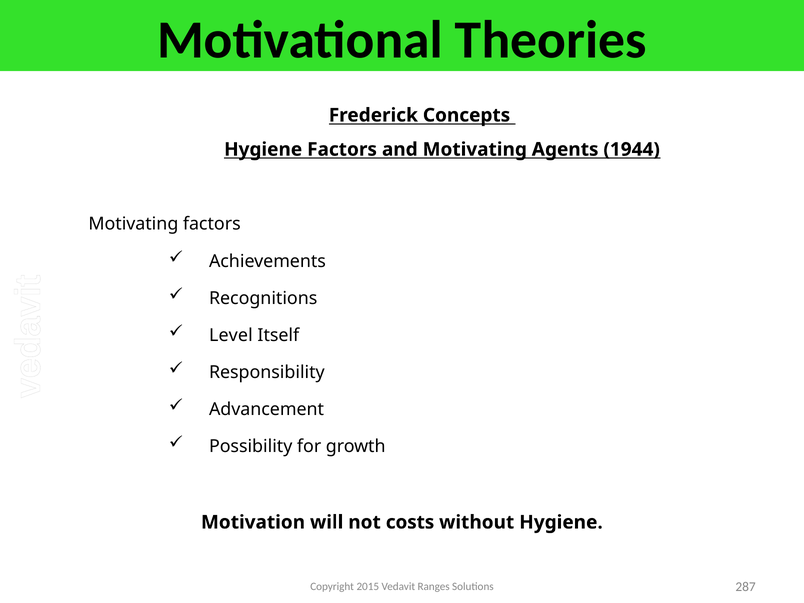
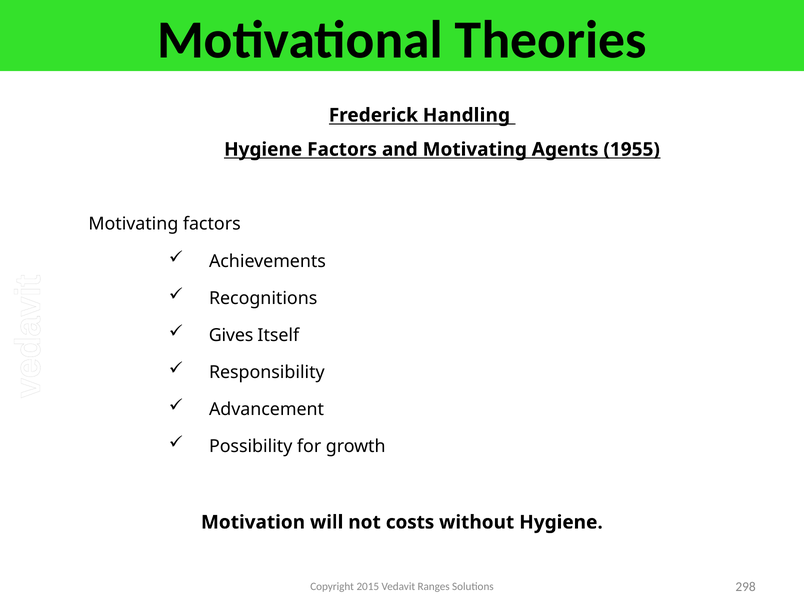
Concepts: Concepts -> Handling
1944: 1944 -> 1955
Level: Level -> Gives
287: 287 -> 298
